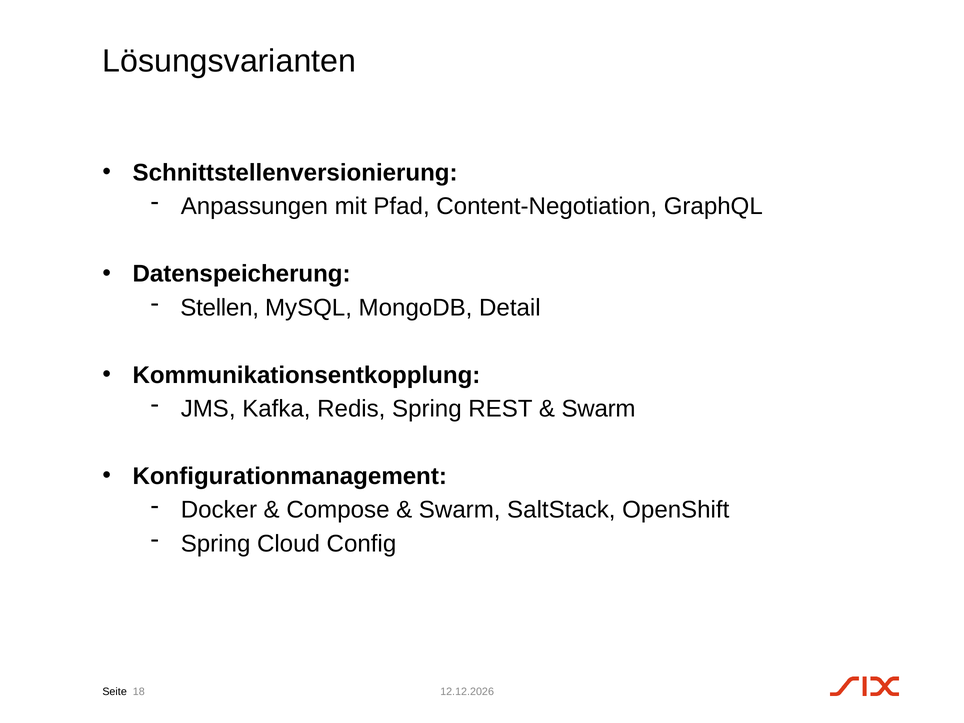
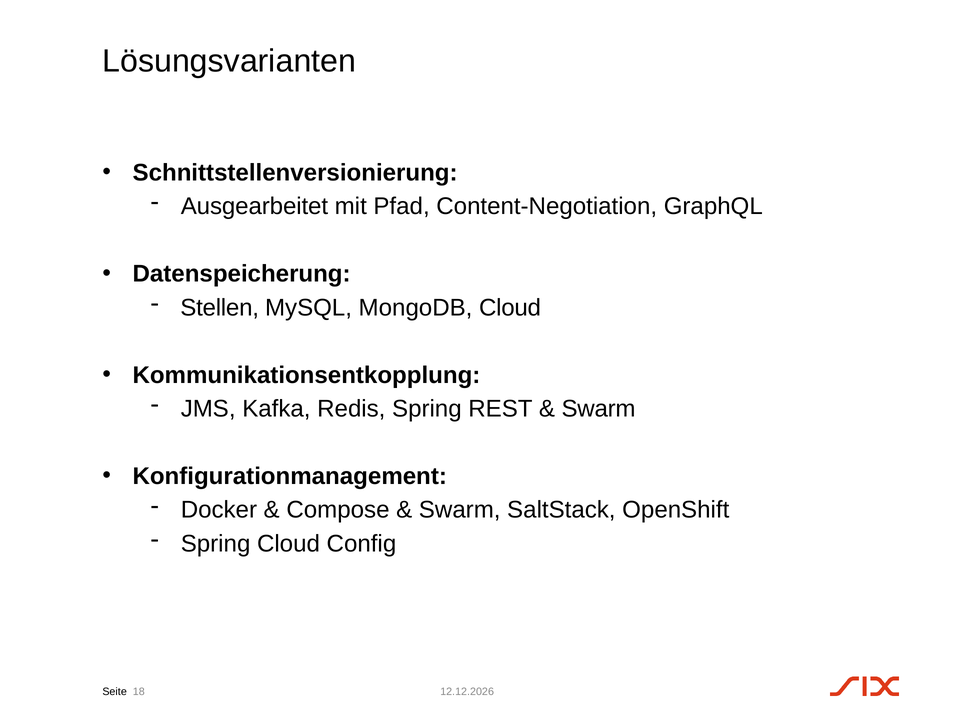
Anpassungen: Anpassungen -> Ausgearbeitet
MongoDB Detail: Detail -> Cloud
